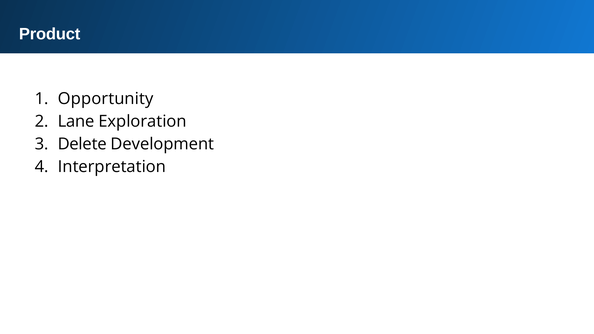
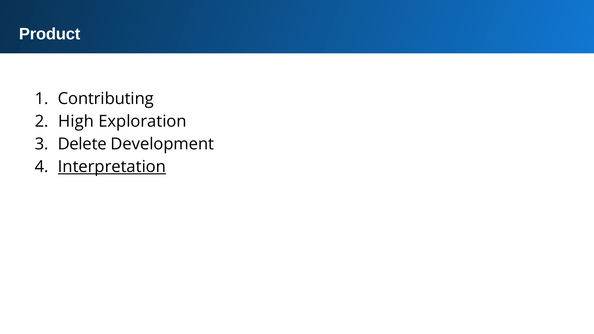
Opportunity: Opportunity -> Contributing
Lane: Lane -> High
Interpretation underline: none -> present
